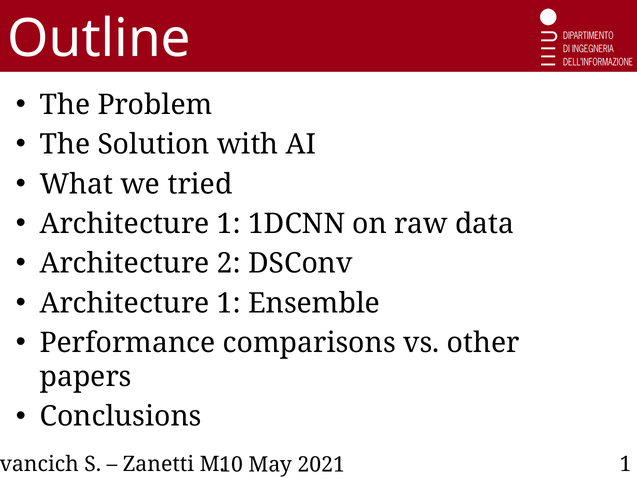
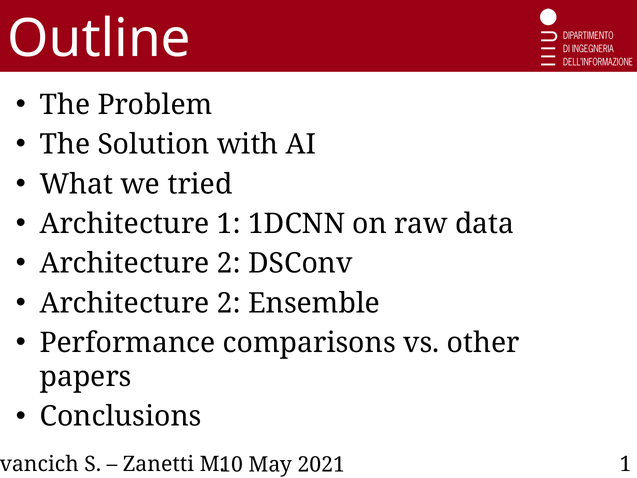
1 at (229, 303): 1 -> 2
